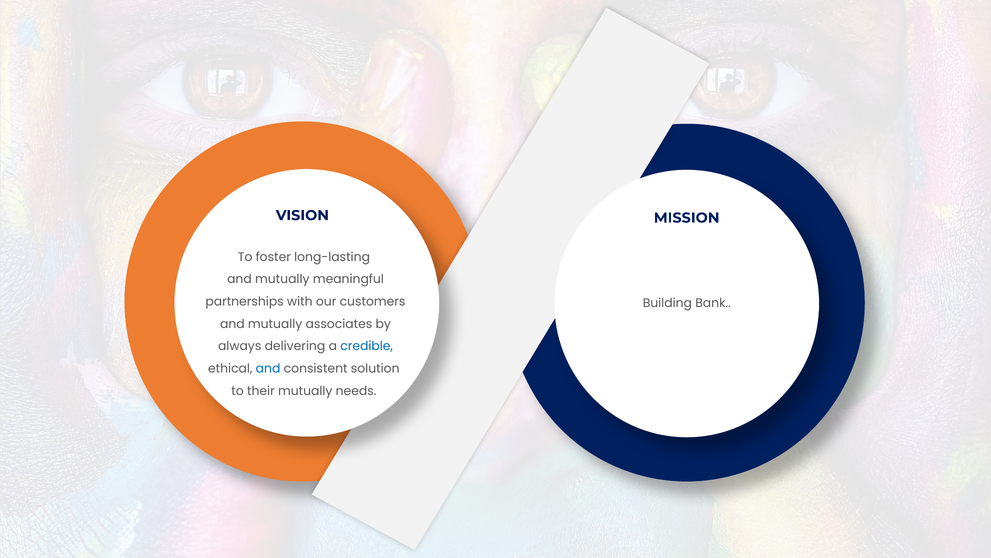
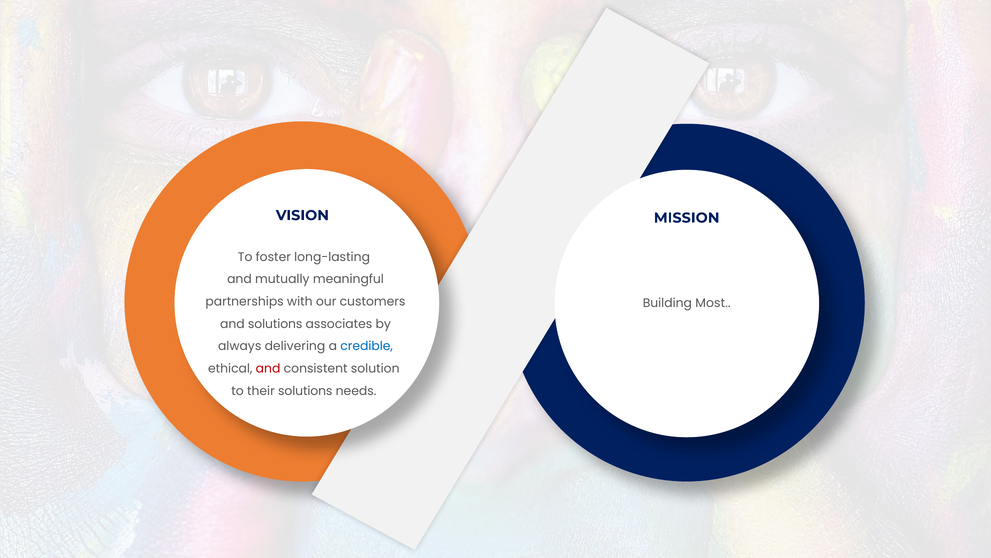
Bank: Bank -> Most
mutually at (275, 324): mutually -> solutions
and at (268, 368) colour: blue -> red
their mutually: mutually -> solutions
